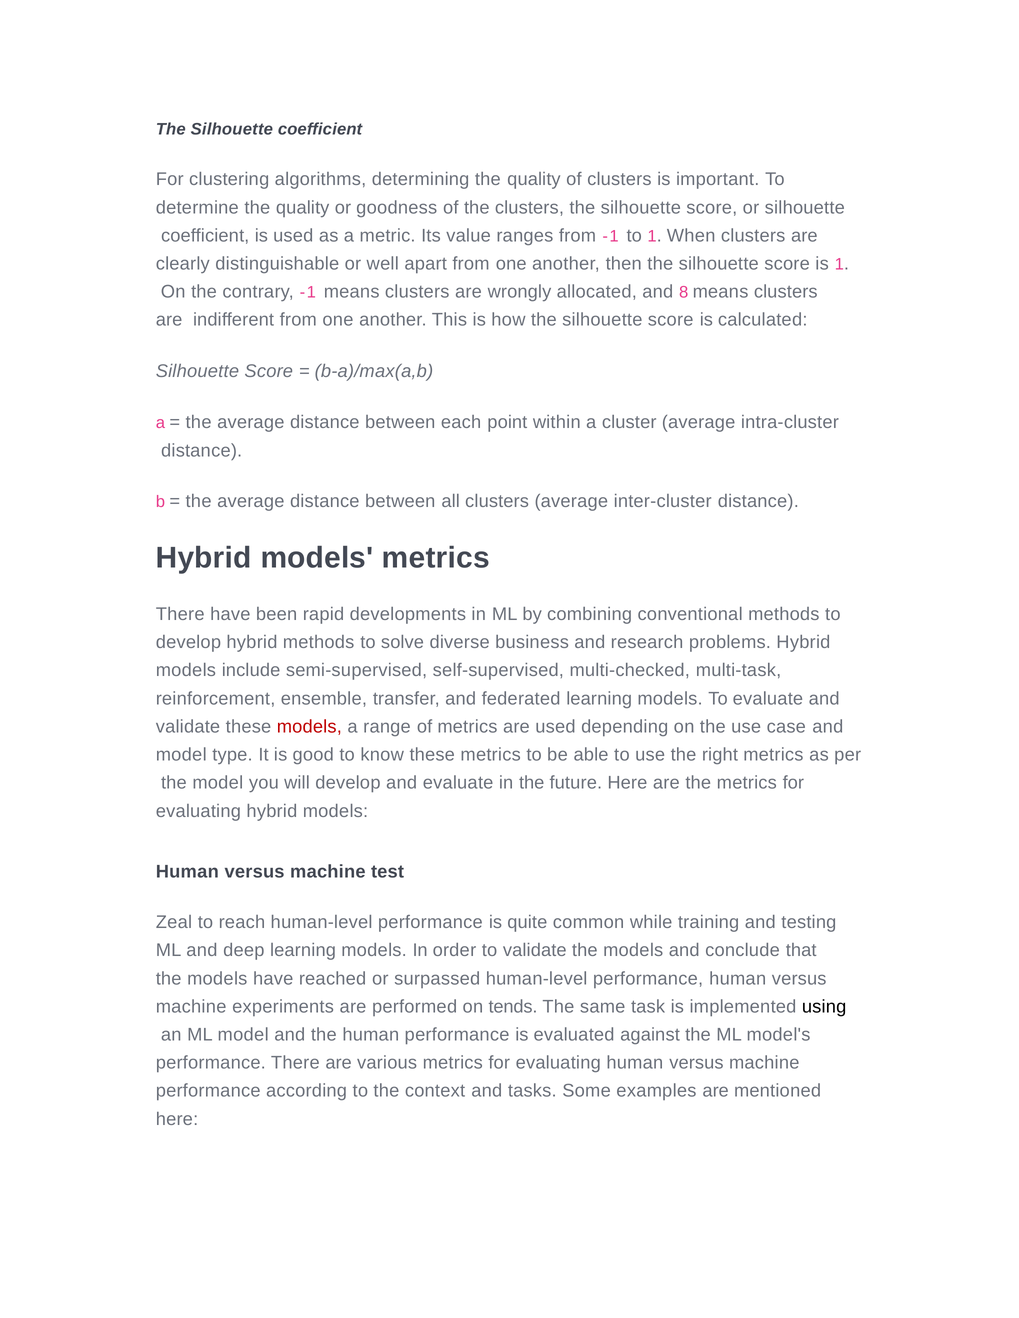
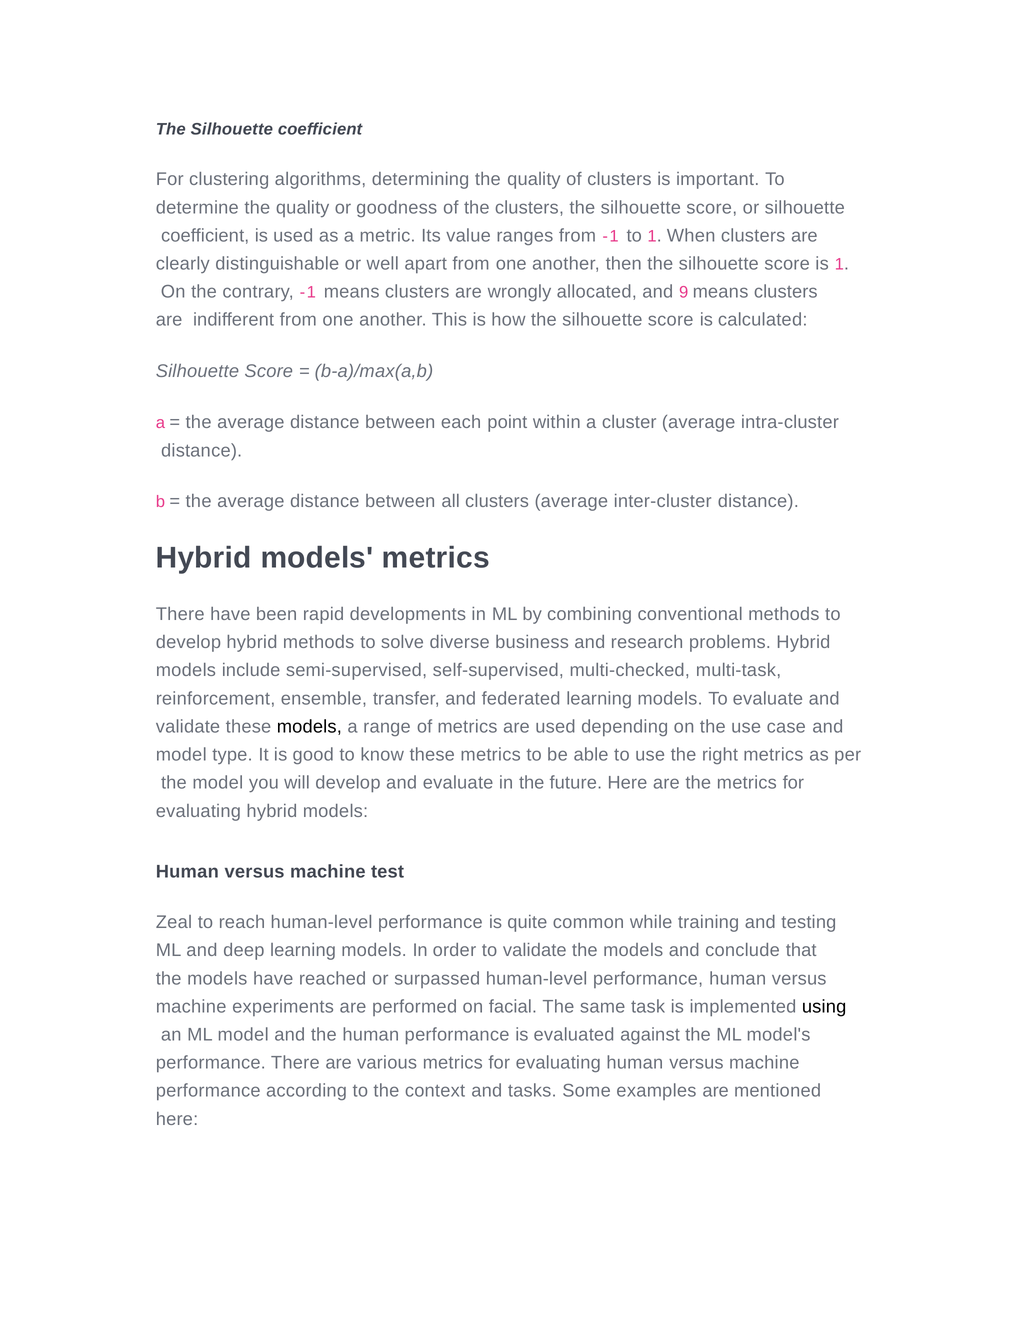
8: 8 -> 9
models at (309, 727) colour: red -> black
tends: tends -> facial
